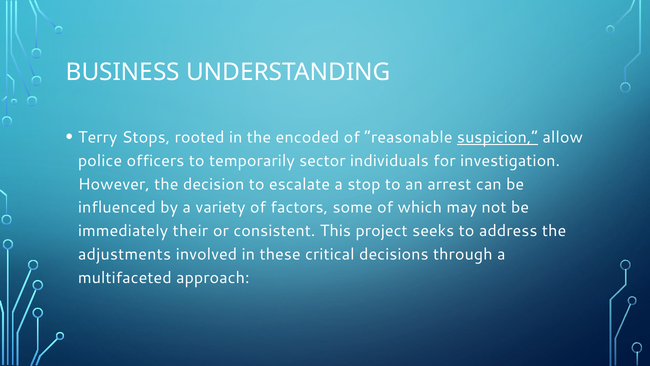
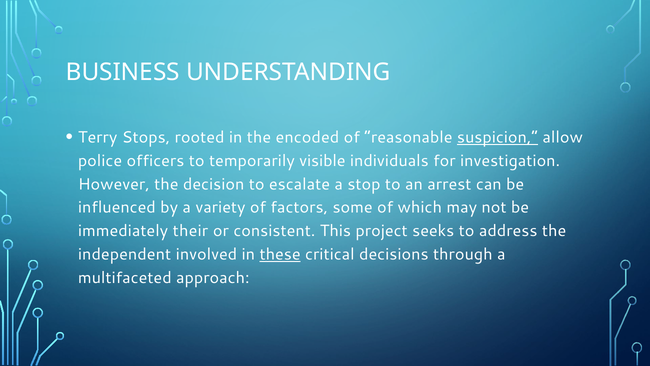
sector: sector -> visible
adjustments: adjustments -> independent
these underline: none -> present
